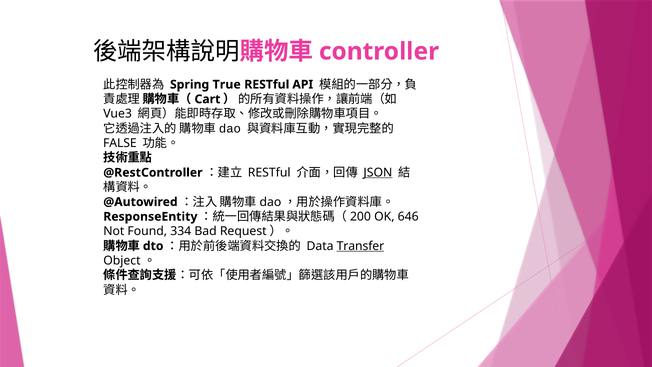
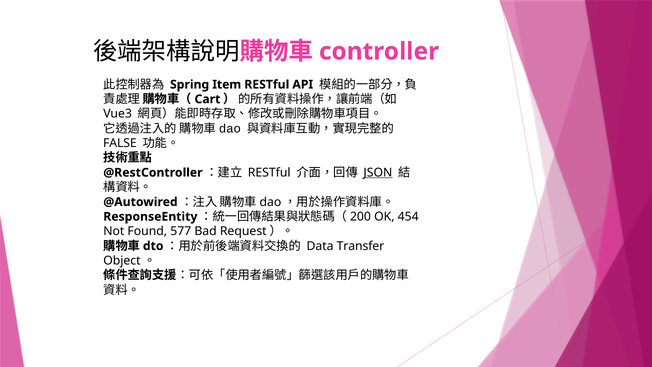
True: True -> Item
646: 646 -> 454
334: 334 -> 577
Transfer underline: present -> none
